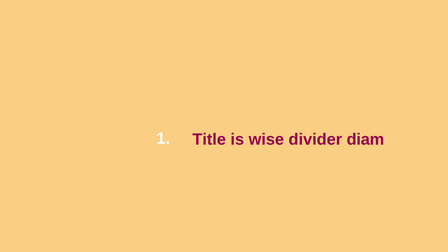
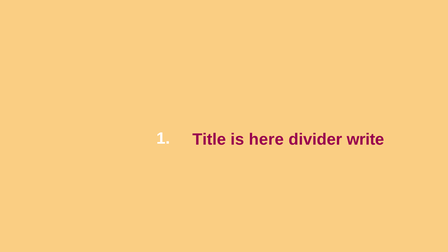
wise: wise -> here
diam: diam -> write
